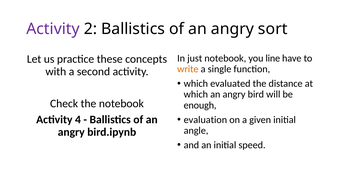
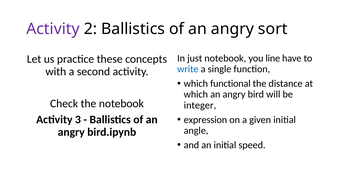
write colour: orange -> blue
evaluated: evaluated -> functional
enough: enough -> integer
evaluation: evaluation -> expression
4: 4 -> 3
